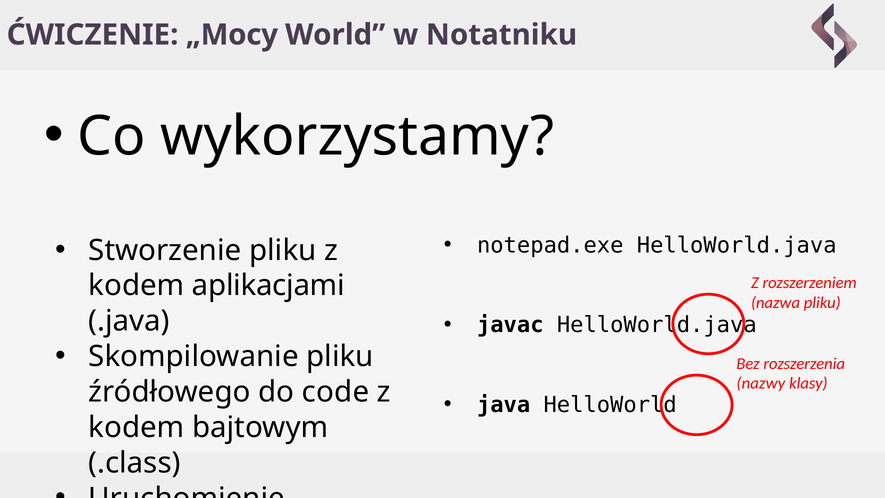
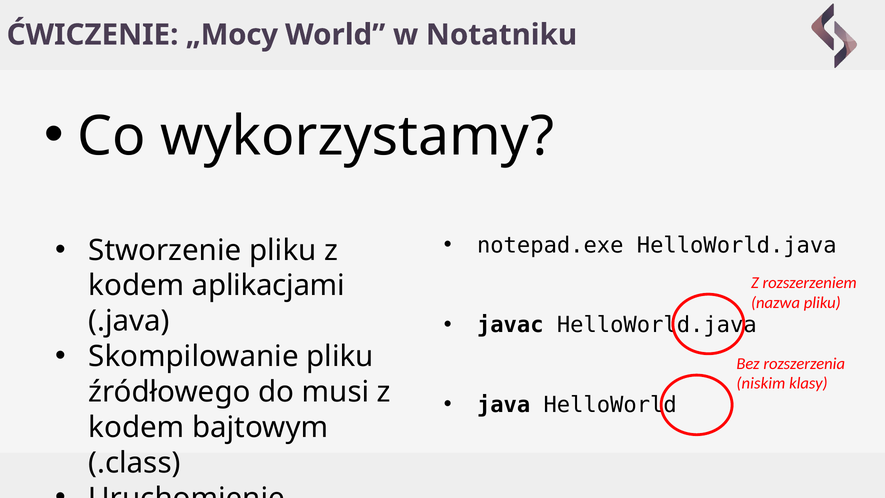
nazwy: nazwy -> niskim
code: code -> musi
